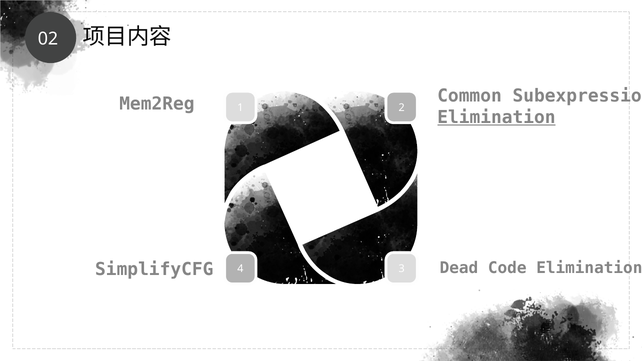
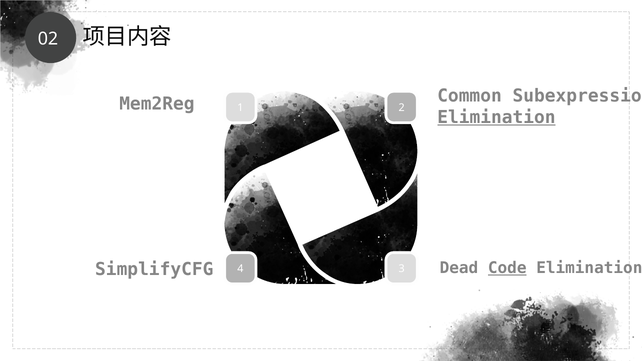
Code underline: none -> present
